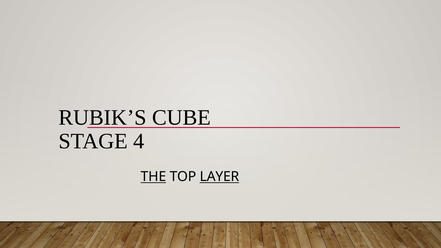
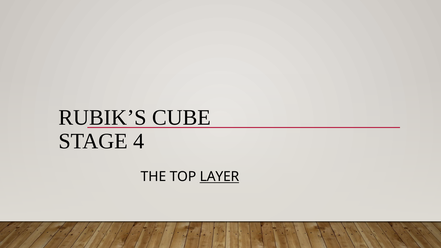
THE underline: present -> none
